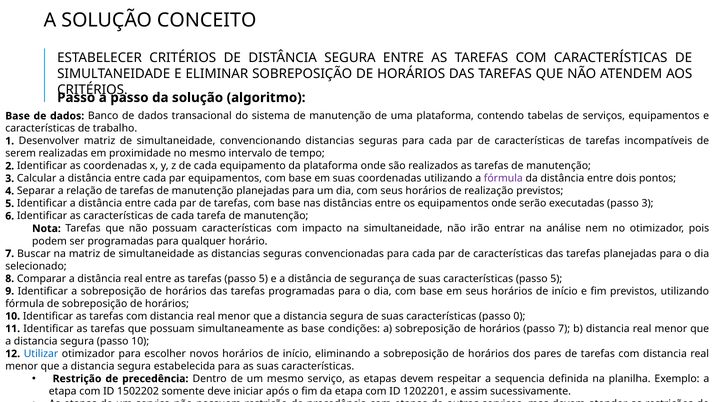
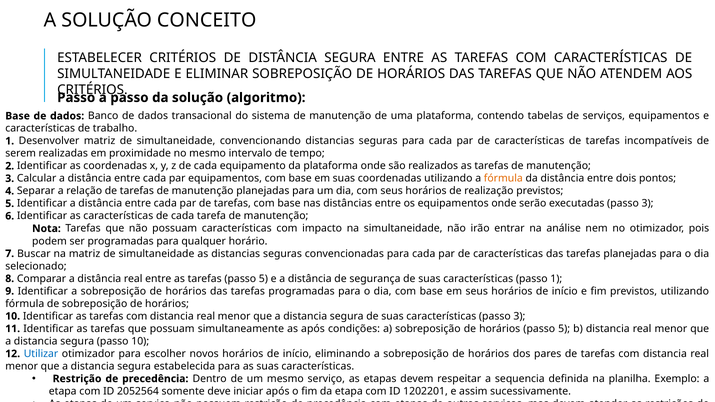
fórmula at (503, 179) colour: purple -> orange
características passo 5: 5 -> 1
características passo 0: 0 -> 3
as base: base -> após
horários passo 7: 7 -> 5
1502202: 1502202 -> 2052564
